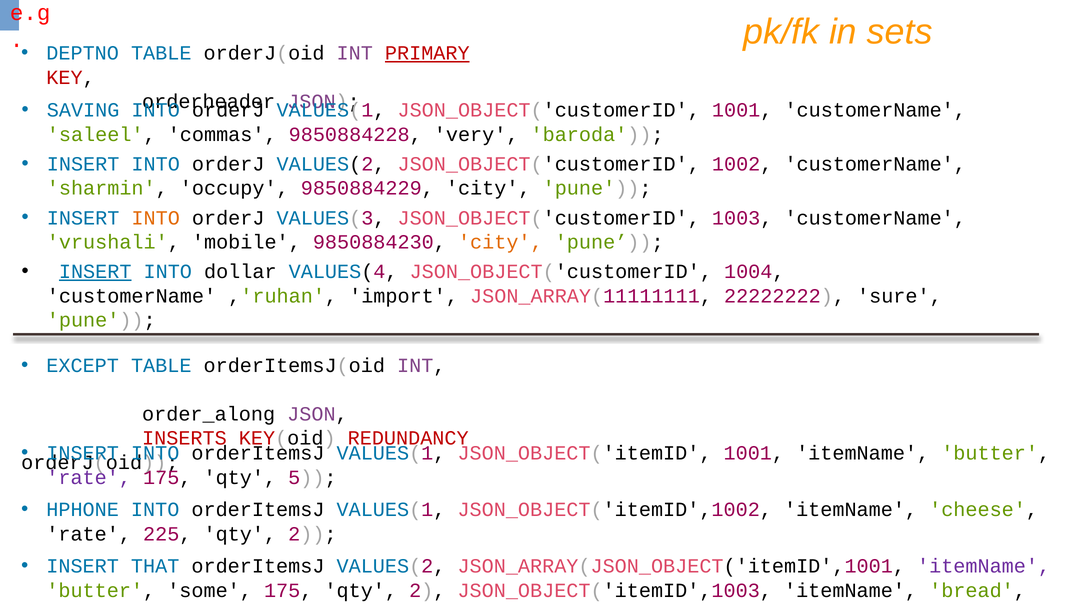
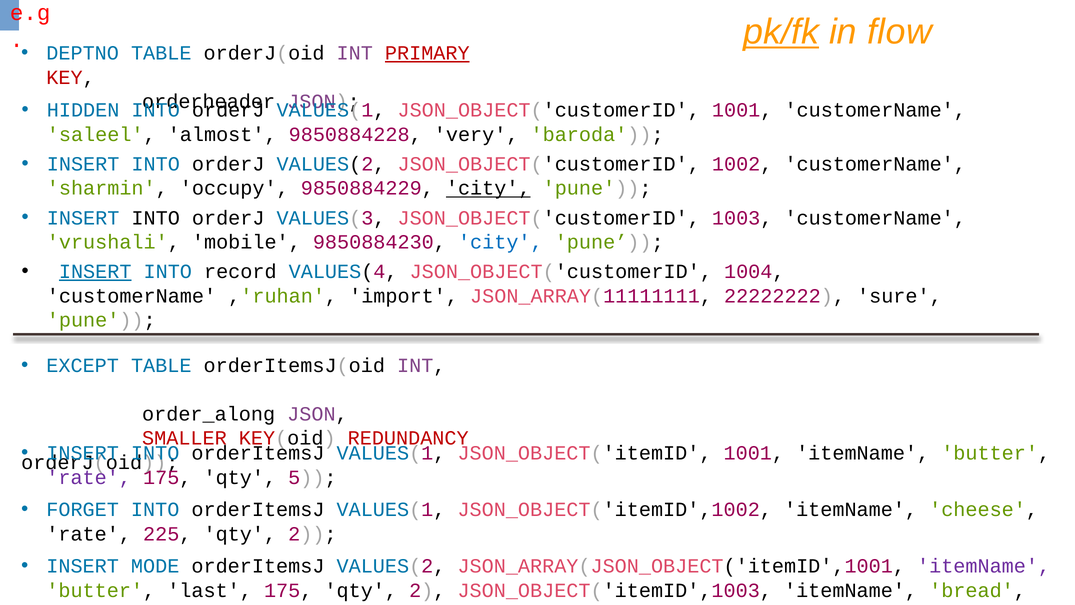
pk/fk underline: none -> present
sets: sets -> flow
SAVING: SAVING -> HIDDEN
commas: commas -> almost
city at (488, 188) underline: none -> present
INTO at (156, 218) colour: orange -> black
city at (500, 242) colour: orange -> blue
dollar: dollar -> record
INSERTS: INSERTS -> SMALLER
HPHONE: HPHONE -> FORGET
THAT: THAT -> MODE
some: some -> last
